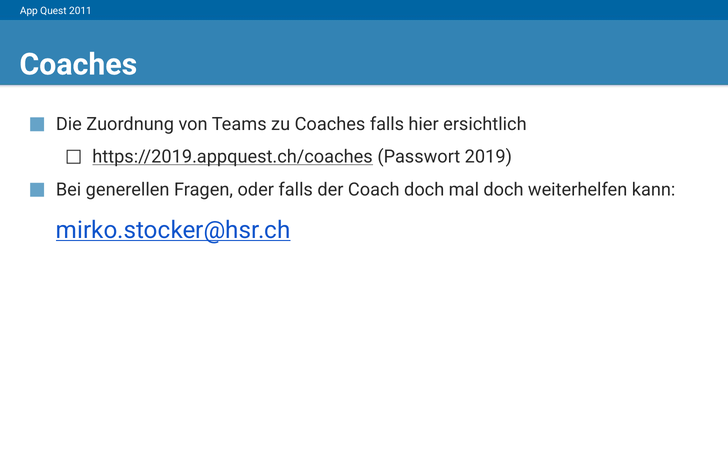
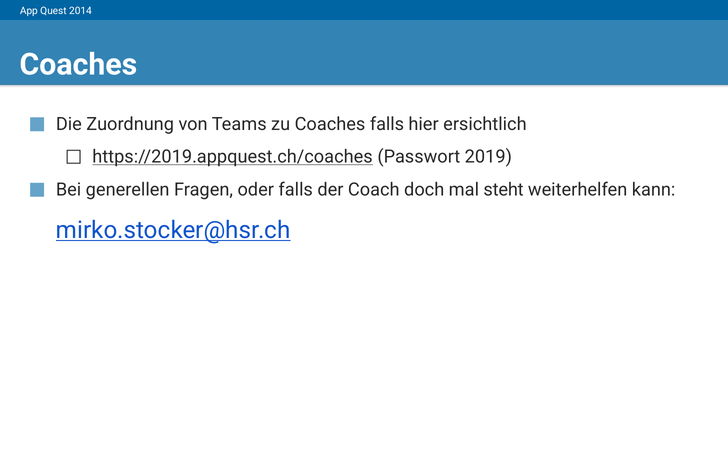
2011: 2011 -> 2014
mal doch: doch -> steht
